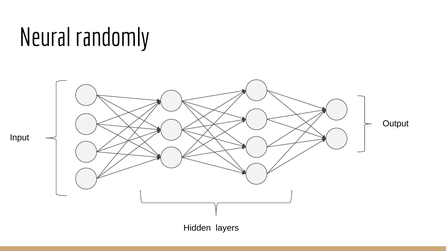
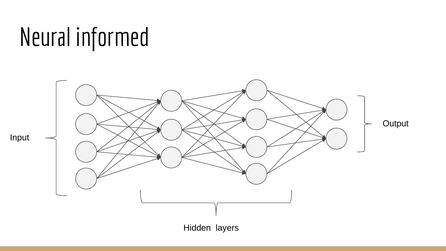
randomly: randomly -> informed
